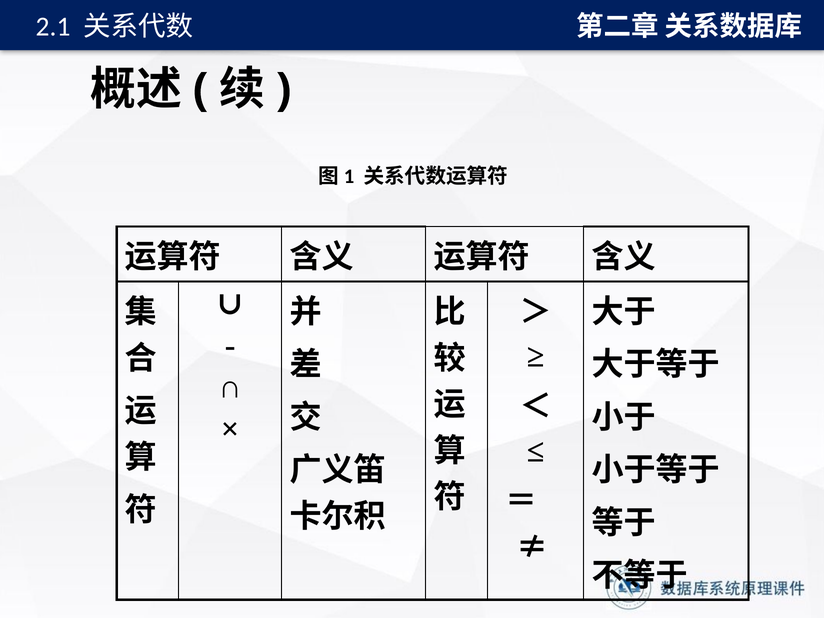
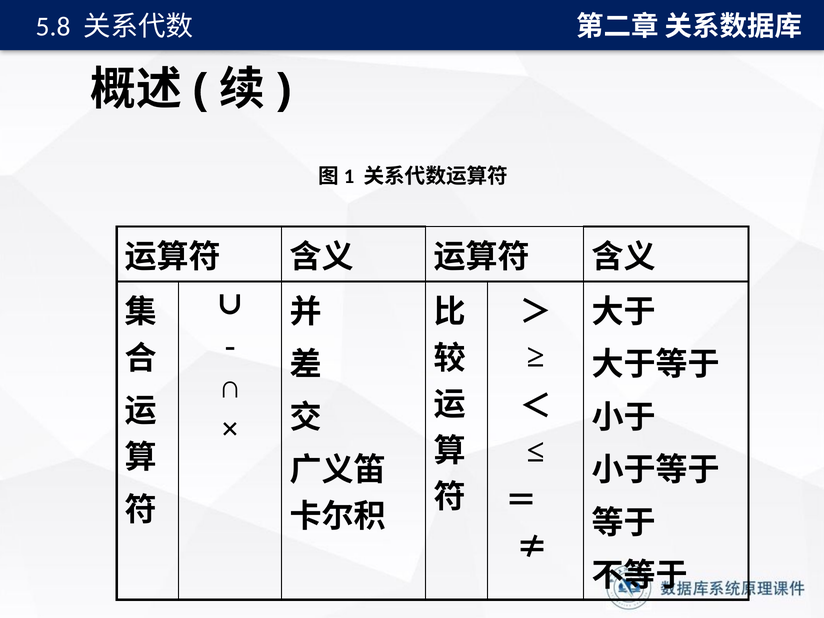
2.1: 2.1 -> 5.8
